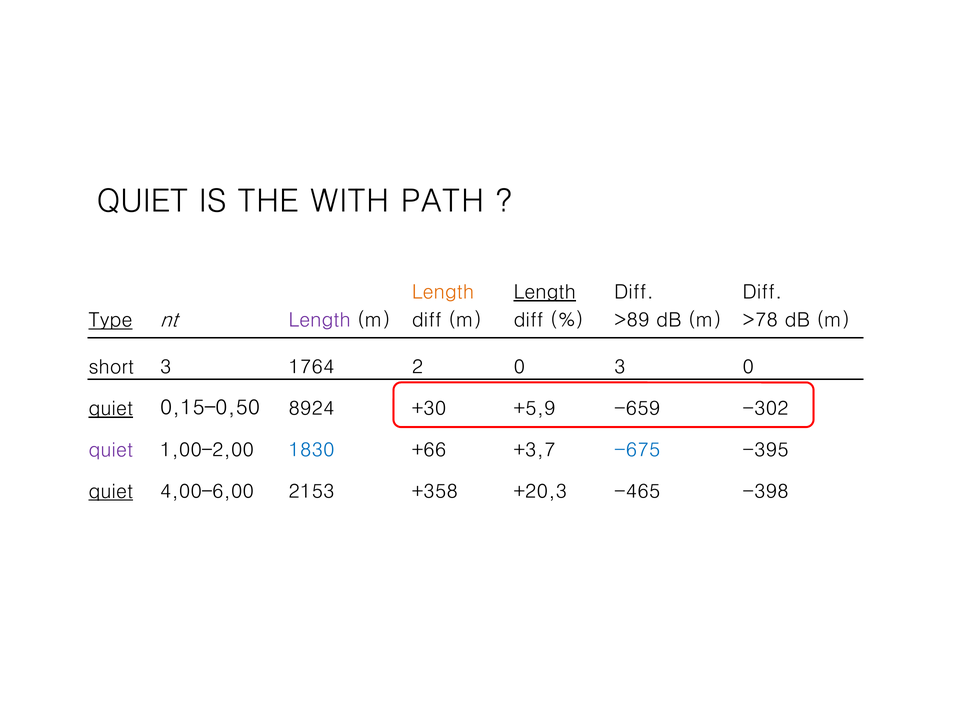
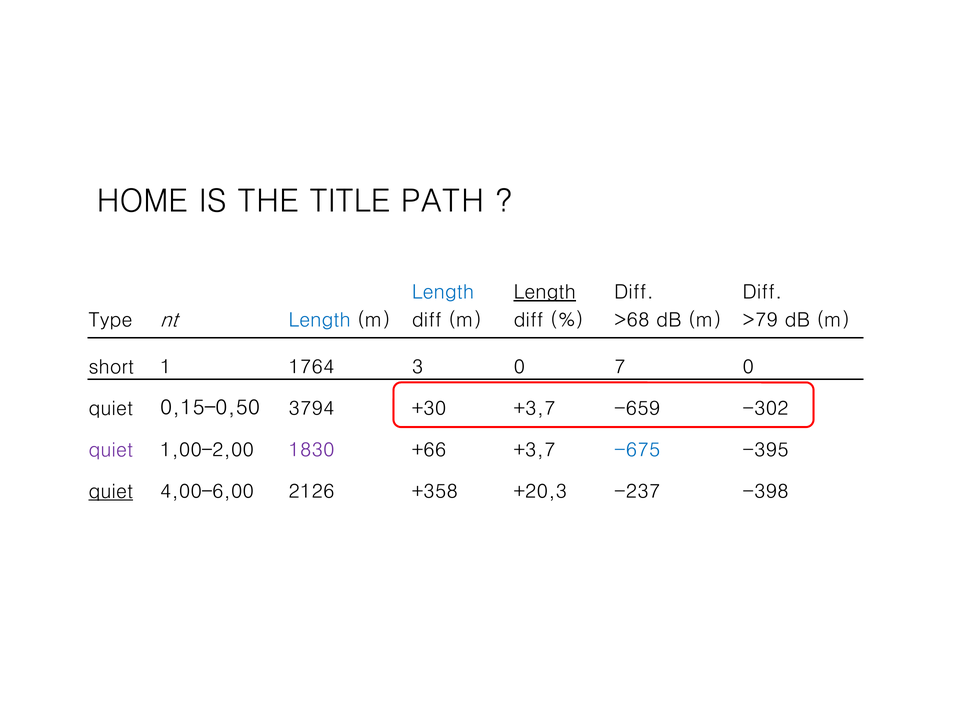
QUIET at (143, 201): QUIET -> HOME
WITH: WITH -> TITLE
Length at (443, 292) colour: orange -> blue
Type underline: present -> none
Length at (320, 321) colour: purple -> blue
>89: >89 -> >68
>78: >78 -> >79
short 3: 3 -> 1
2: 2 -> 3
0 3: 3 -> 7
quiet at (111, 409) underline: present -> none
8924: 8924 -> 3794
+30 +5,9: +5,9 -> +3,7
1830 colour: blue -> purple
2153: 2153 -> 2126
-465: -465 -> -237
